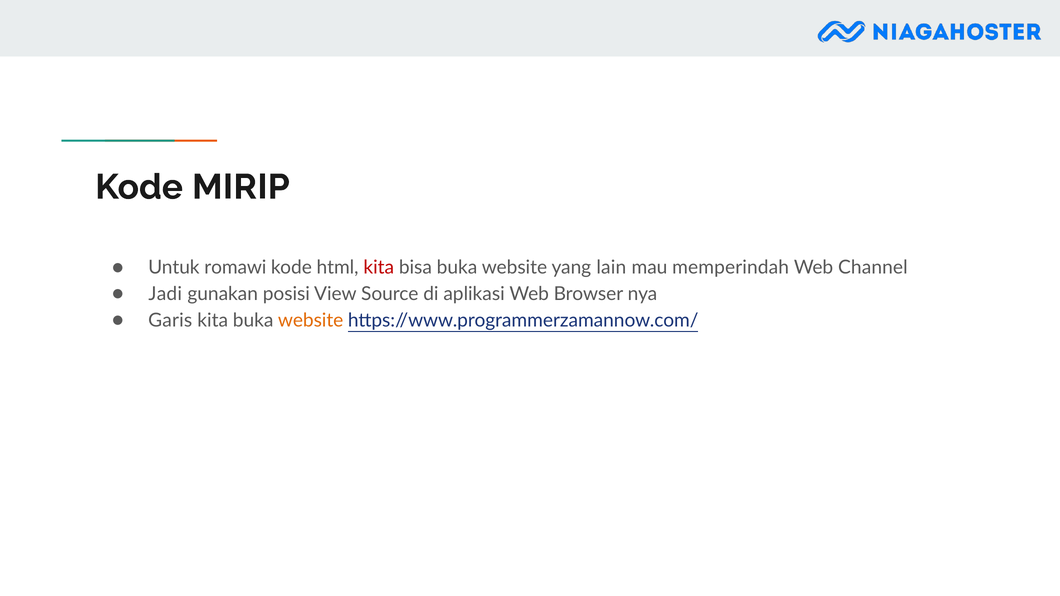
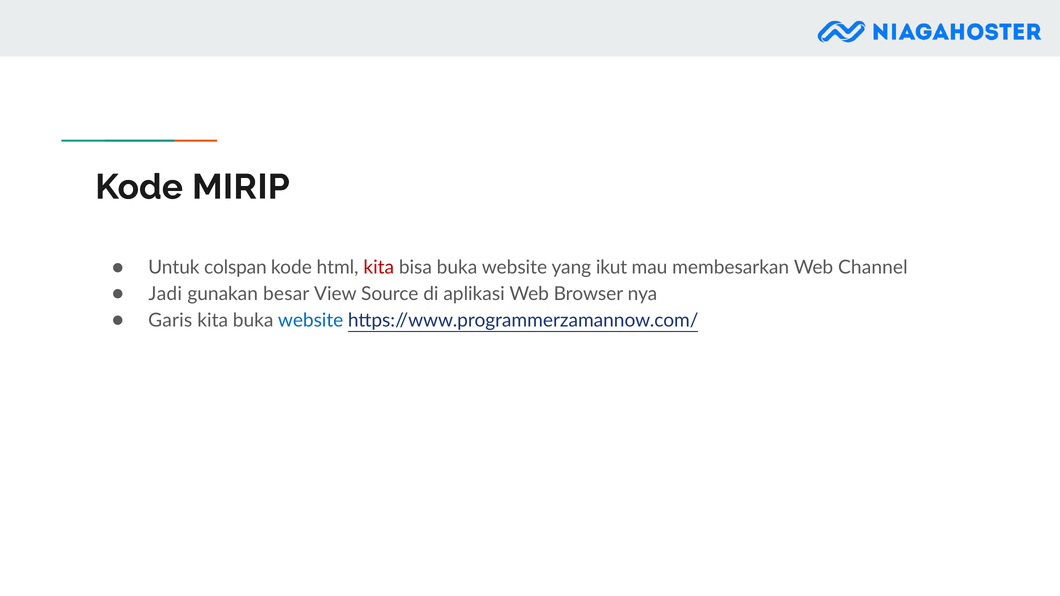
romawi: romawi -> colspan
lain: lain -> ikut
memperindah: memperindah -> membesarkan
posisi: posisi -> besar
website at (311, 320) colour: orange -> blue
